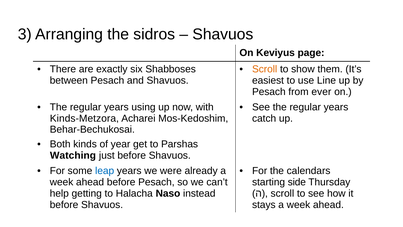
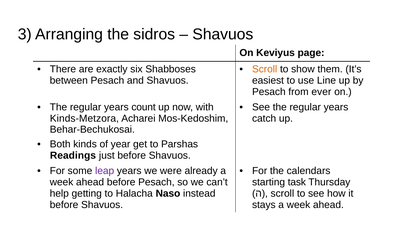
using: using -> count
Watching: Watching -> Readings
leap colour: blue -> purple
side: side -> task
